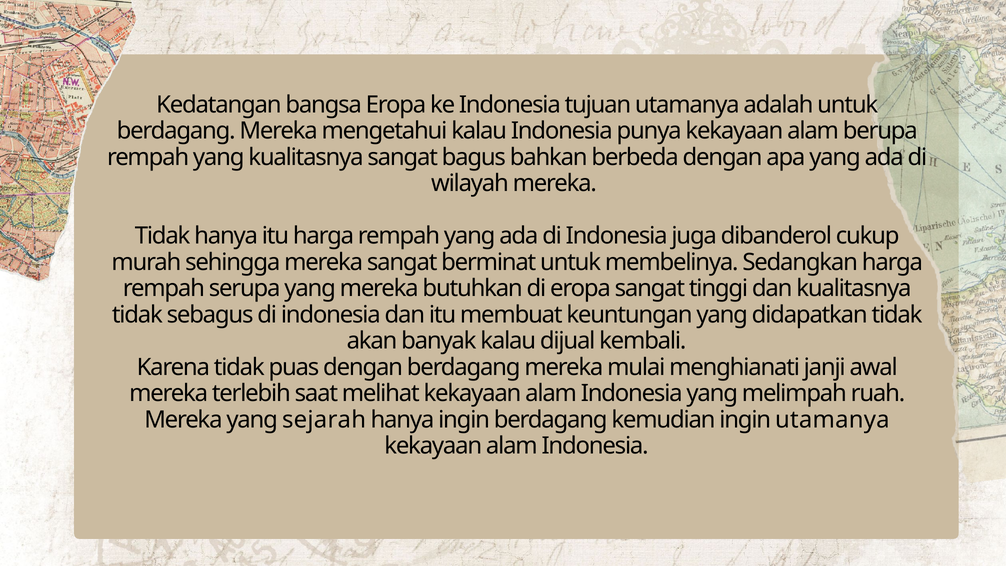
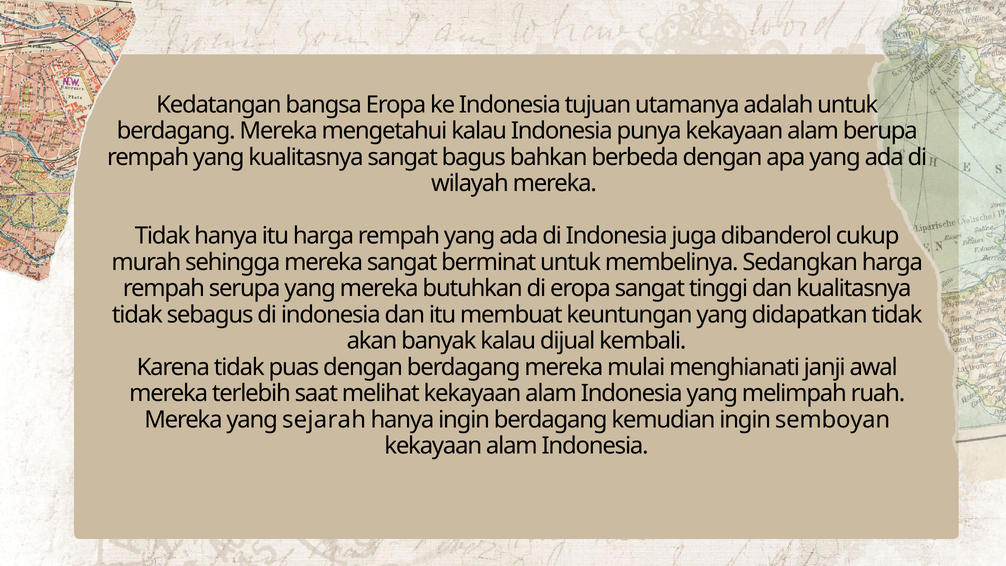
ingin utamanya: utamanya -> semboyan
